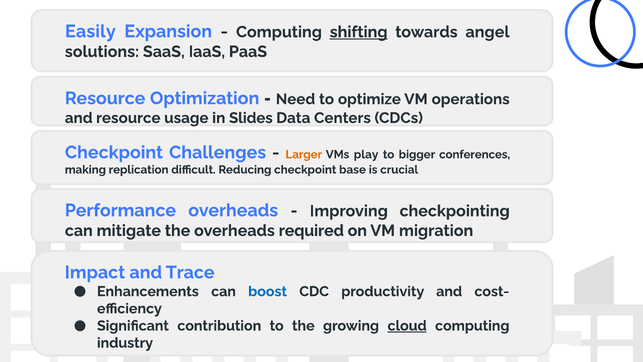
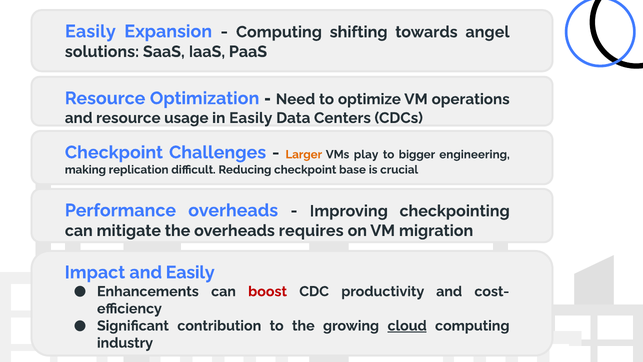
shifting underline: present -> none
in Slides: Slides -> Easily
conferences: conferences -> engineering
required: required -> requires
and Trace: Trace -> Easily
boost colour: blue -> red
